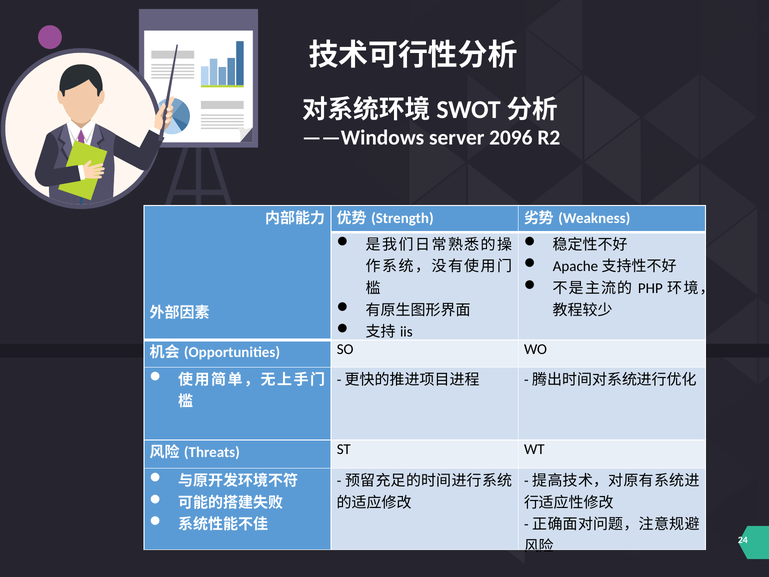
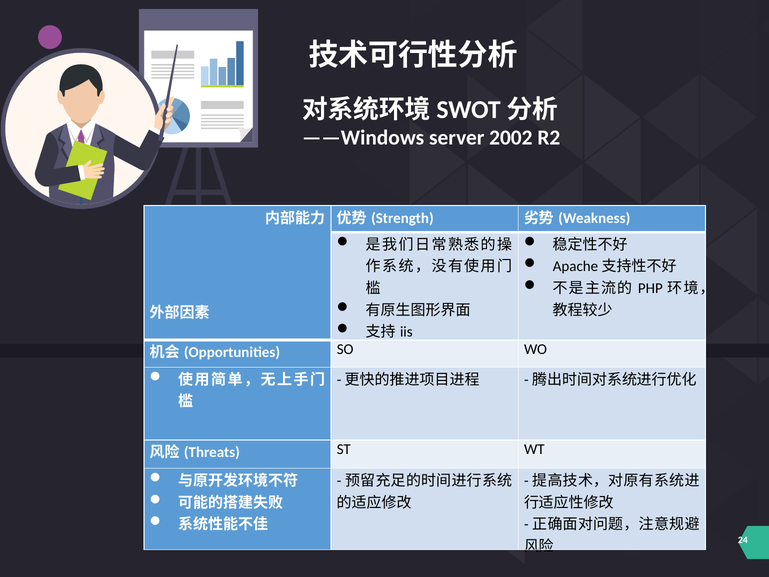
2096: 2096 -> 2002
